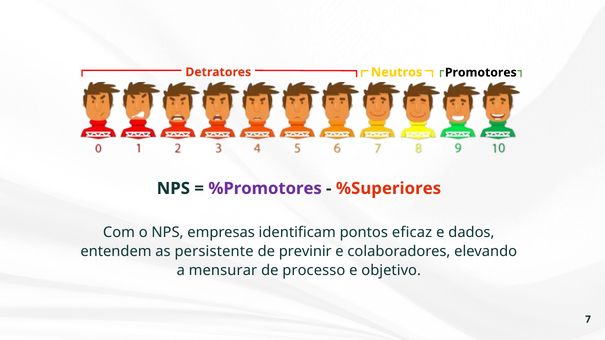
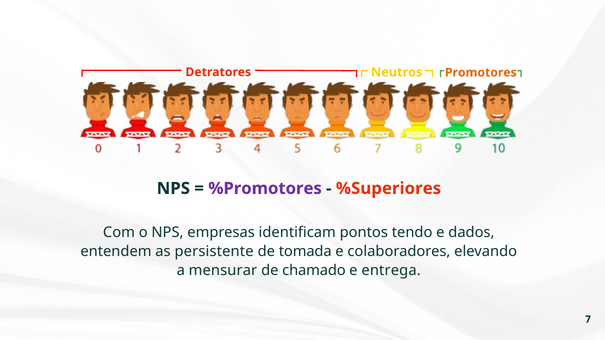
Promotores colour: black -> orange
eficaz: eficaz -> tendo
previnir: previnir -> tomada
processo: processo -> chamado
objetivo: objetivo -> entrega
